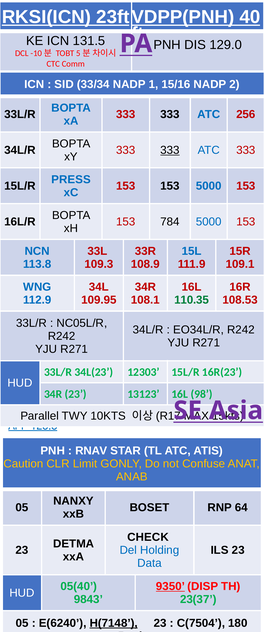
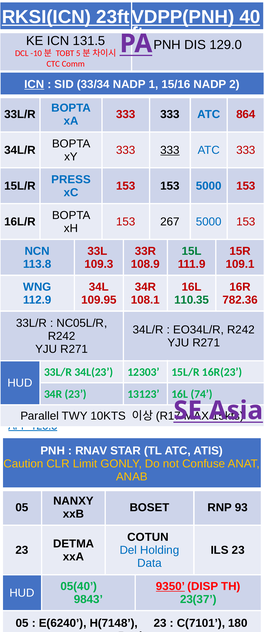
ICN at (34, 84) underline: none -> present
256: 256 -> 864
784: 784 -> 267
15L colour: blue -> green
108.53: 108.53 -> 782.36
98: 98 -> 74
64: 64 -> 93
CHECK: CHECK -> COTUN
H(7148 underline: present -> none
C(7504: C(7504 -> C(7101
